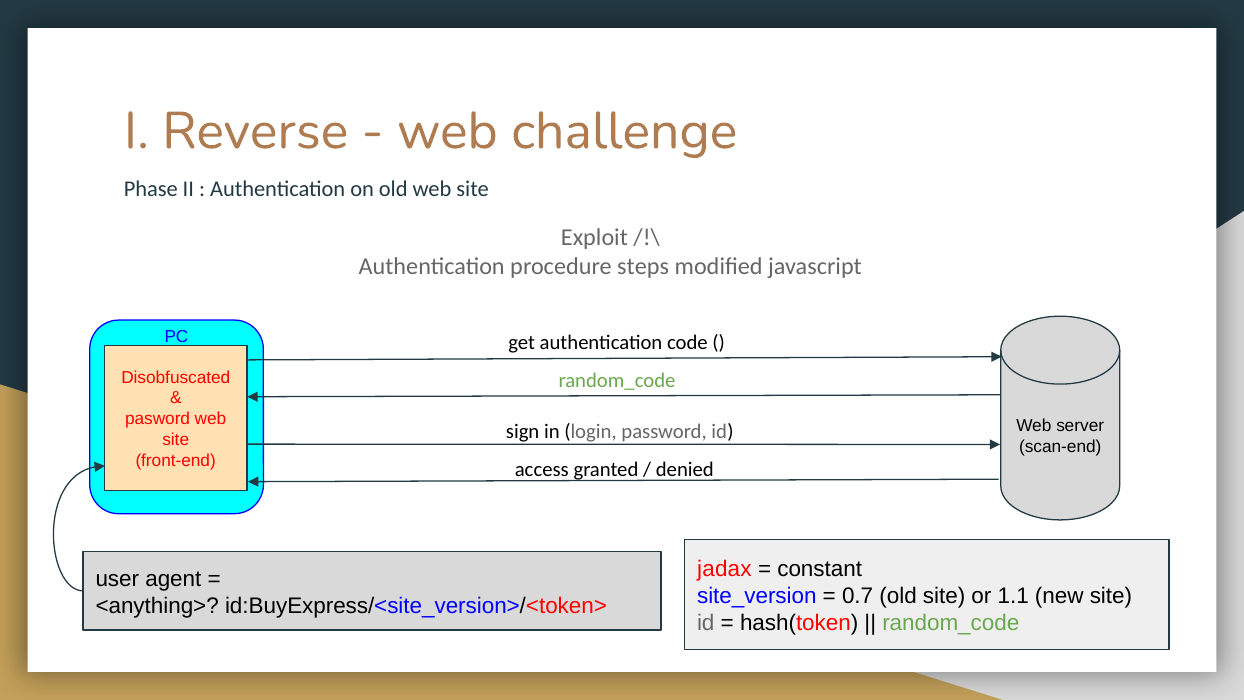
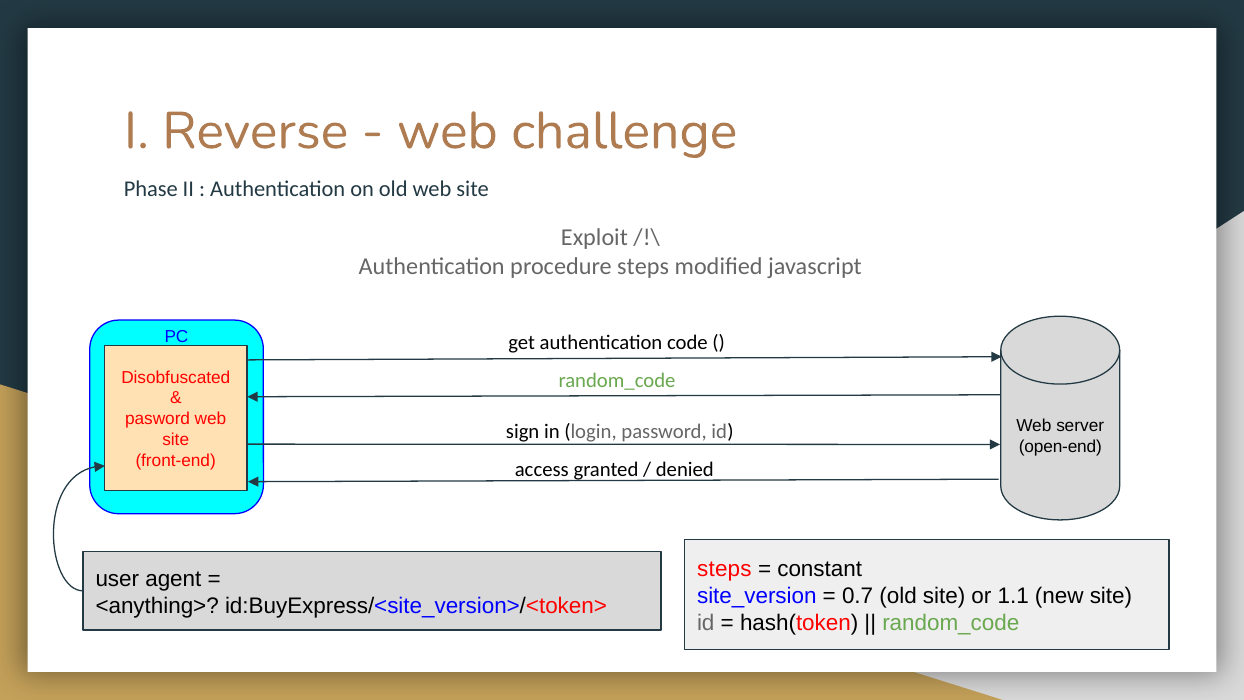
scan-end: scan-end -> open-end
jadax at (724, 569): jadax -> steps
